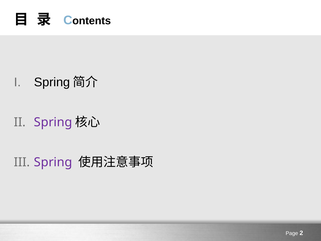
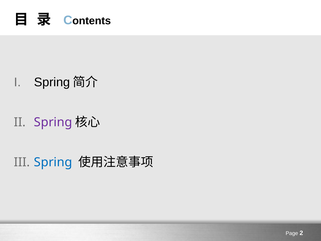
Spring at (53, 162) colour: purple -> blue
